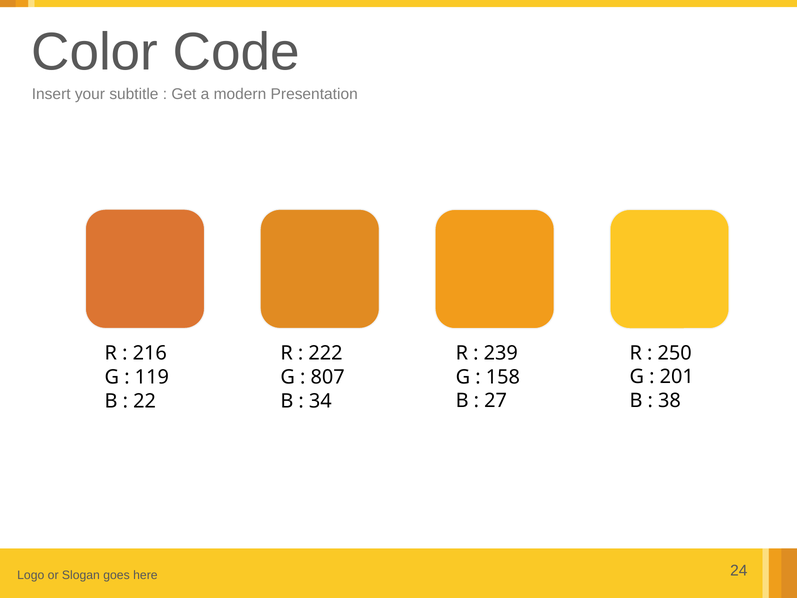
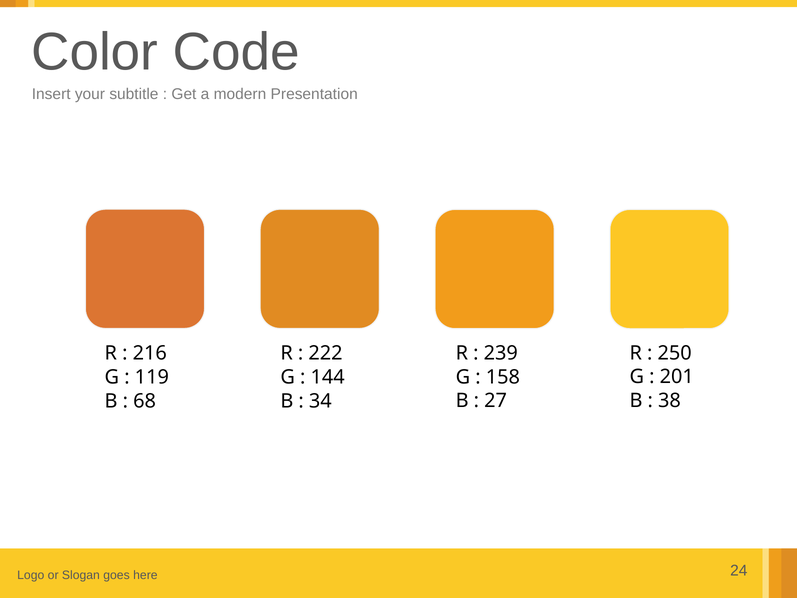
807: 807 -> 144
22: 22 -> 68
